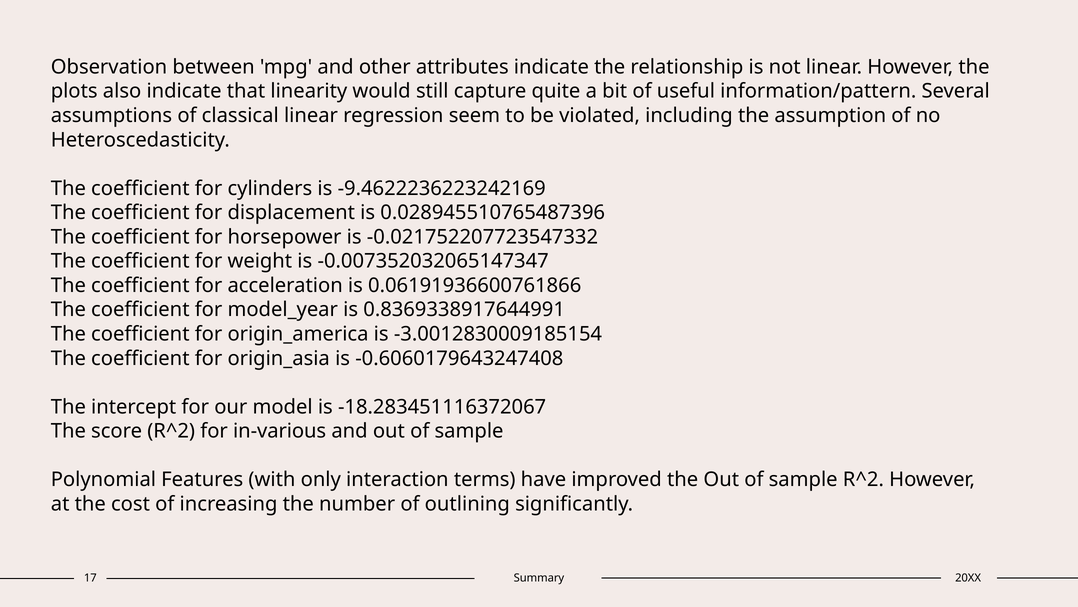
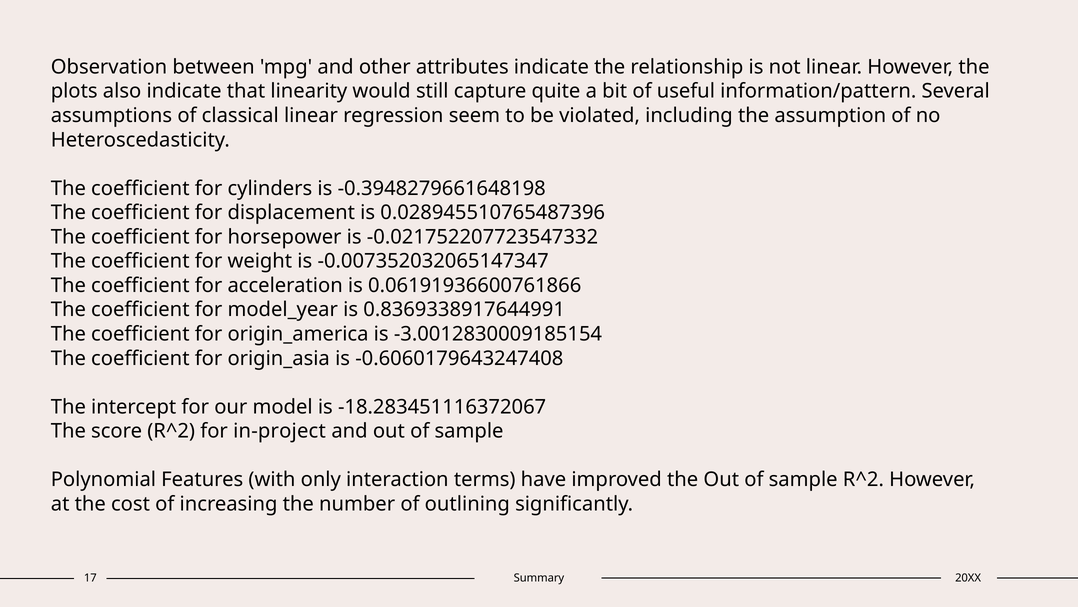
-9.4622236223242169: -9.4622236223242169 -> -0.3948279661648198
in-various: in-various -> in-project
